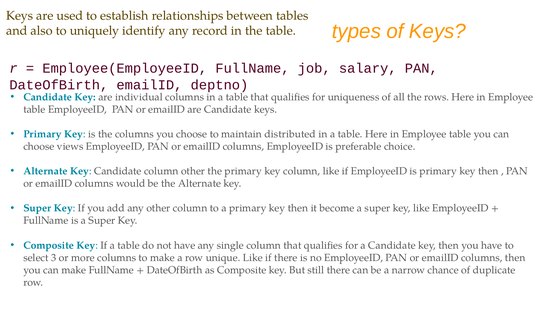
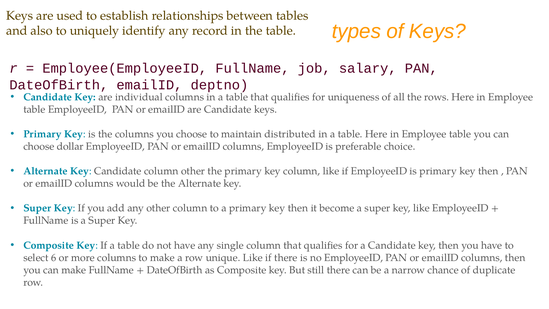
views: views -> dollar
3: 3 -> 6
